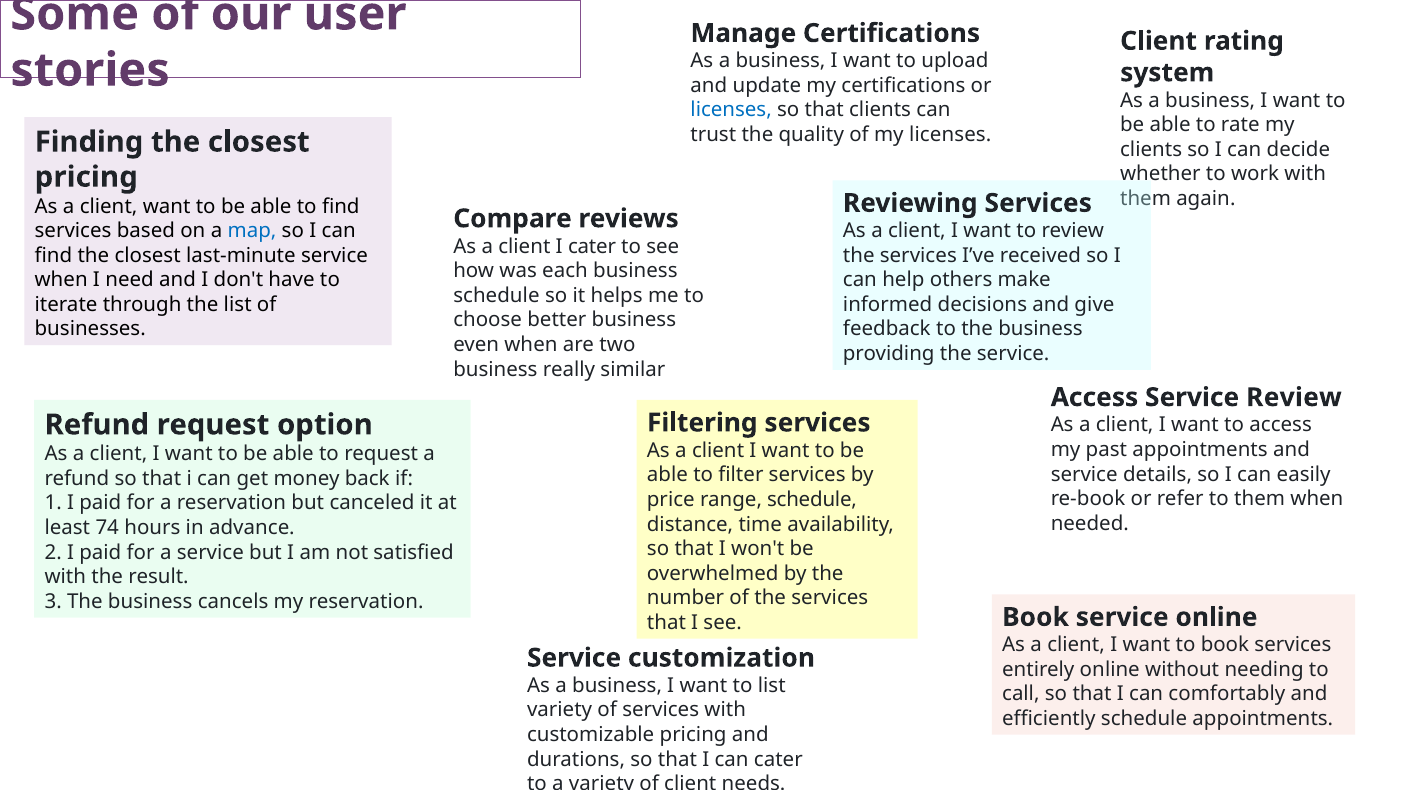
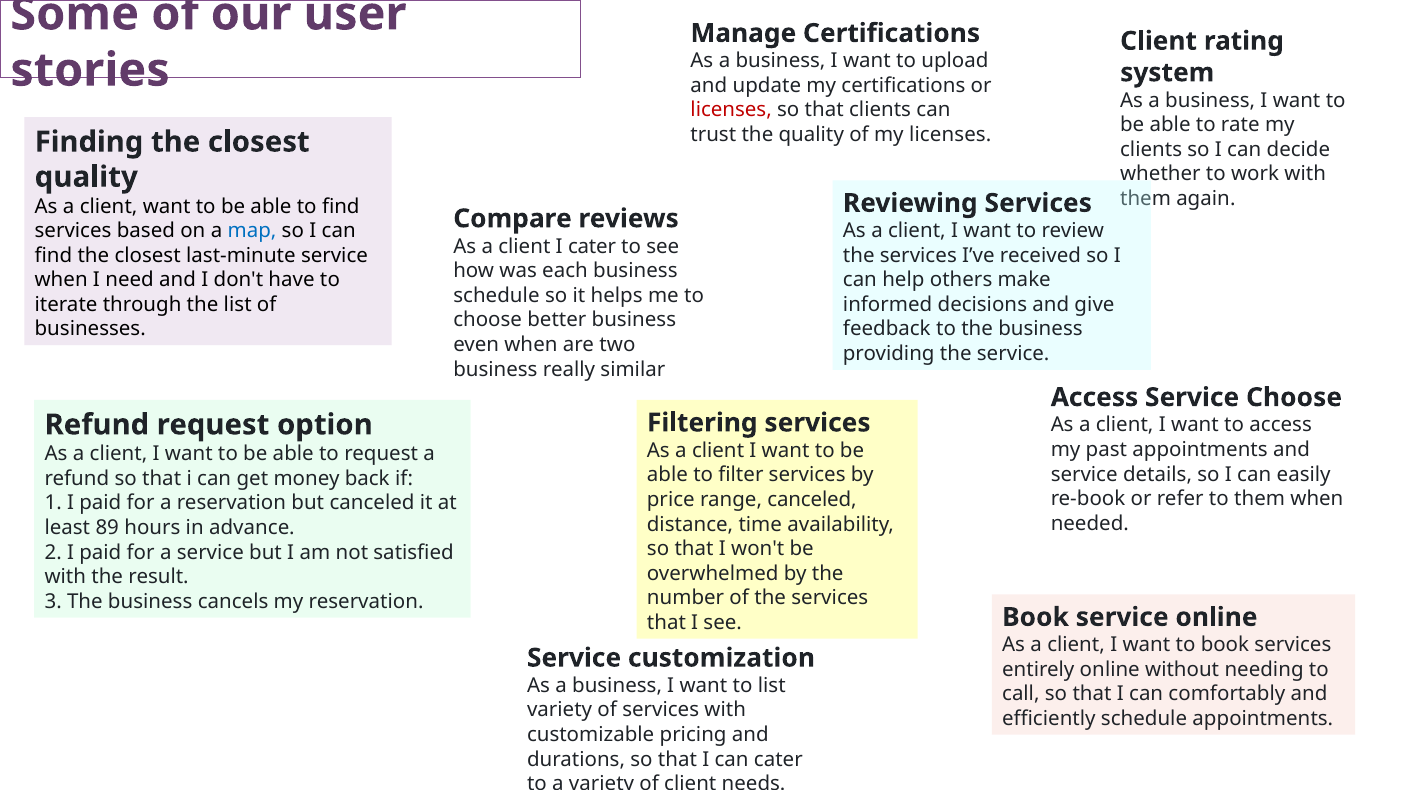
licenses at (731, 110) colour: blue -> red
pricing at (86, 177): pricing -> quality
Service Review: Review -> Choose
range schedule: schedule -> canceled
74: 74 -> 89
